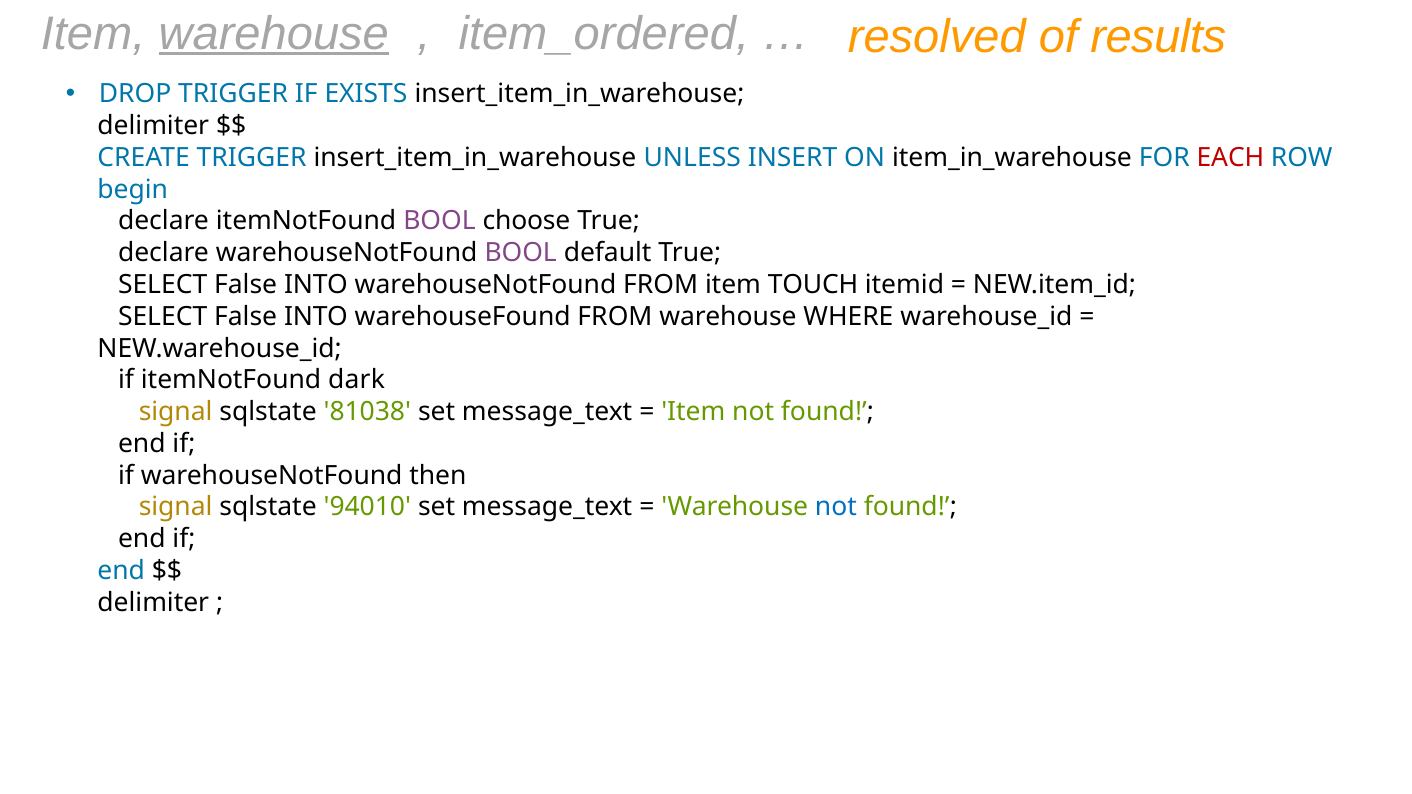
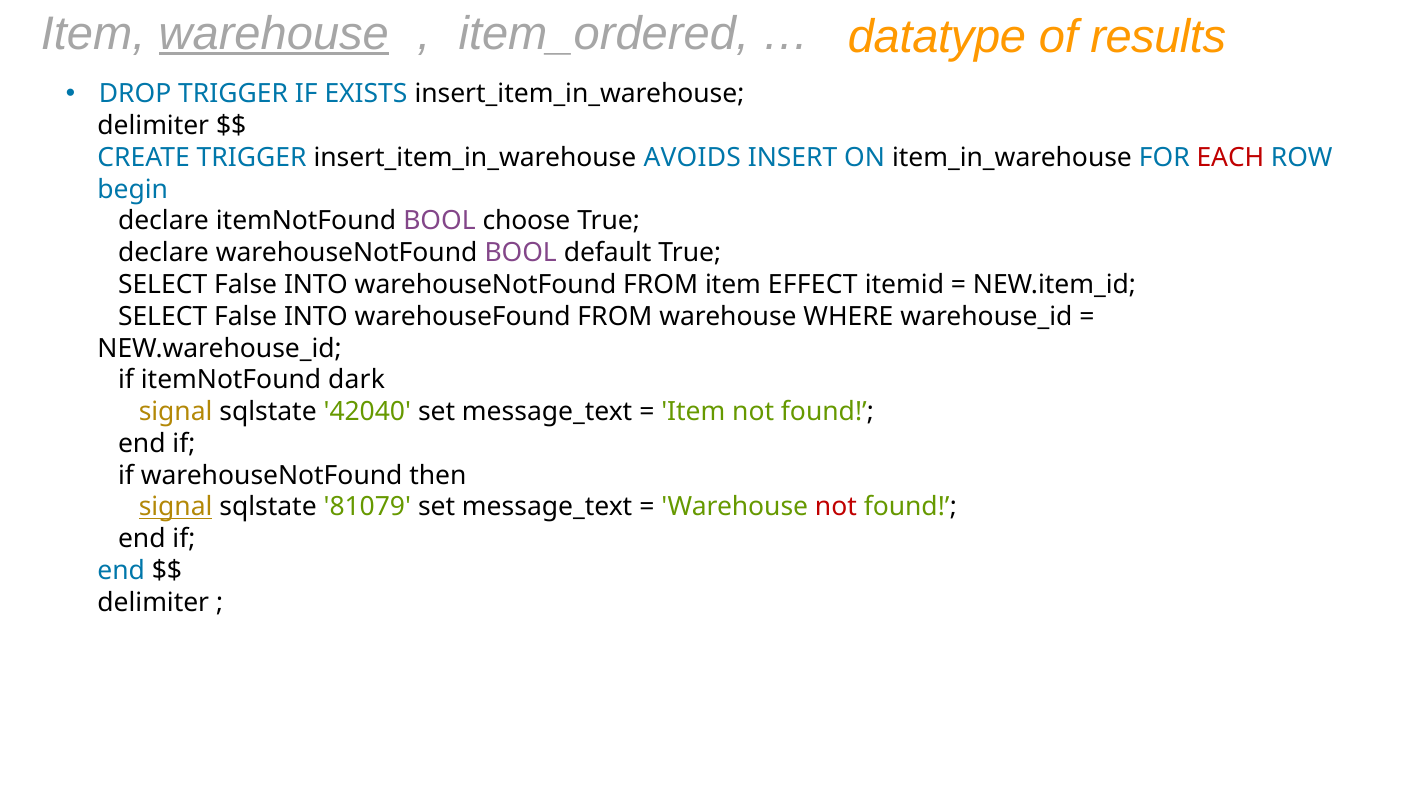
resolved: resolved -> datatype
UNLESS: UNLESS -> AVOIDS
TOUCH: TOUCH -> EFFECT
81038: 81038 -> 42040
signal at (176, 507) underline: none -> present
94010: 94010 -> 81079
not at (836, 507) colour: blue -> red
